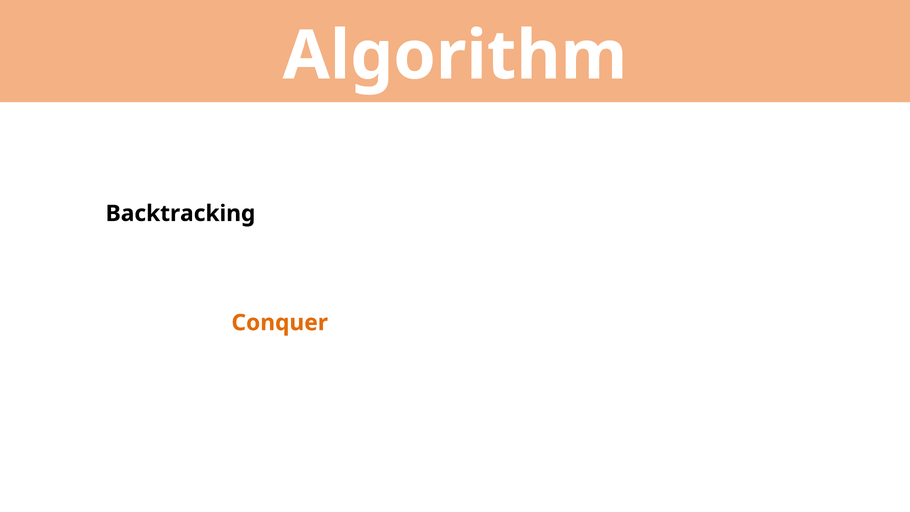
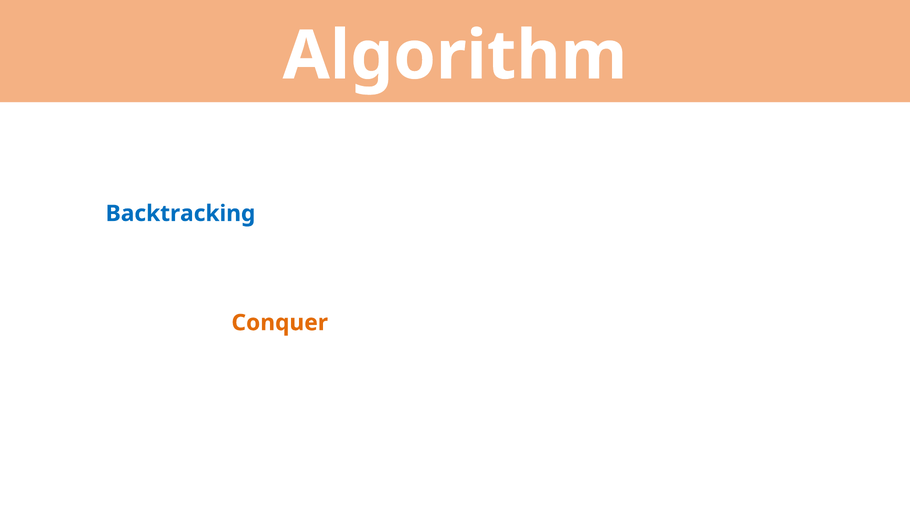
Backtracking colour: black -> blue
